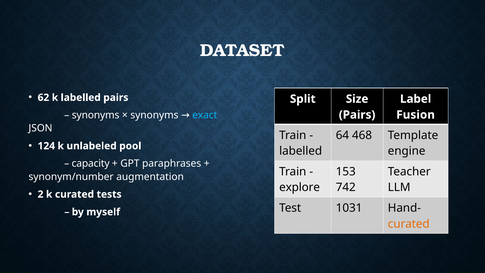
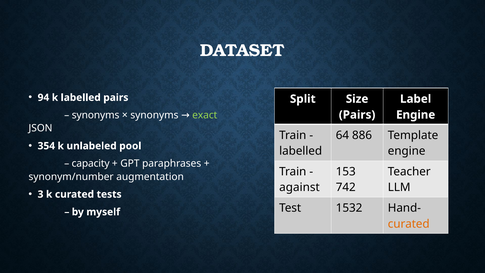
62: 62 -> 94
exact colour: light blue -> light green
Fusion at (416, 115): Fusion -> Engine
468: 468 -> 886
124: 124 -> 354
explore: explore -> against
2: 2 -> 3
1031: 1031 -> 1532
